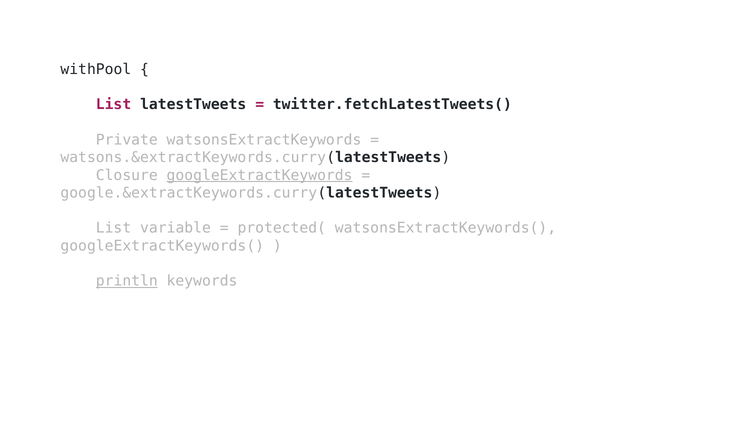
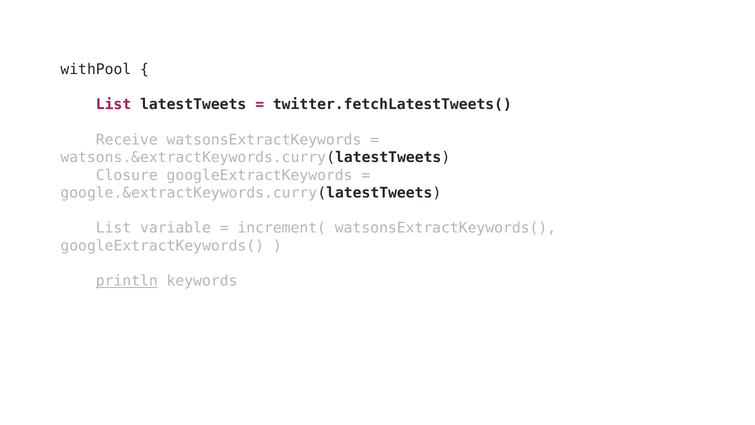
Private: Private -> Receive
googleExtractKeywords underline: present -> none
protected(: protected( -> increment(
